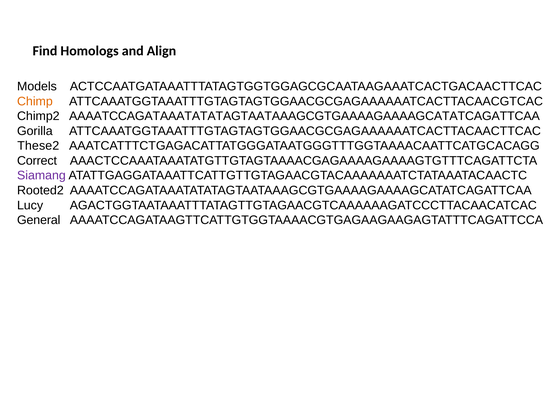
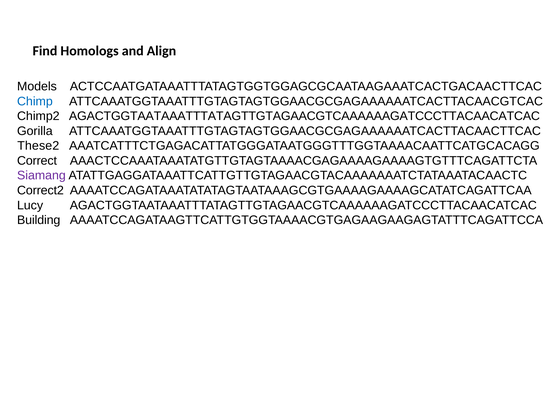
Chimp colour: orange -> blue
Chimp2 AAAATCCAGATAAATATATAGTAATAAAGCGTGAAAAGAAAAGCATATCAGATTCAA: AAAATCCAGATAAATATATAGTAATAAAGCGTGAAAAGAAAAGCATATCAGATTCAA -> AGACTGGTAATAAATTTATAGTTGTAGAACGTCAAAAAAGATCCCTTACAACATCAC
Rooted2: Rooted2 -> Correct2
General: General -> Building
